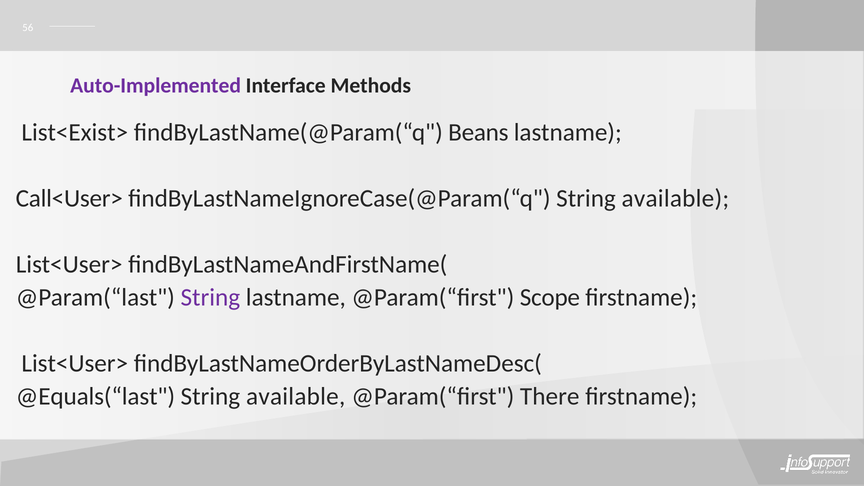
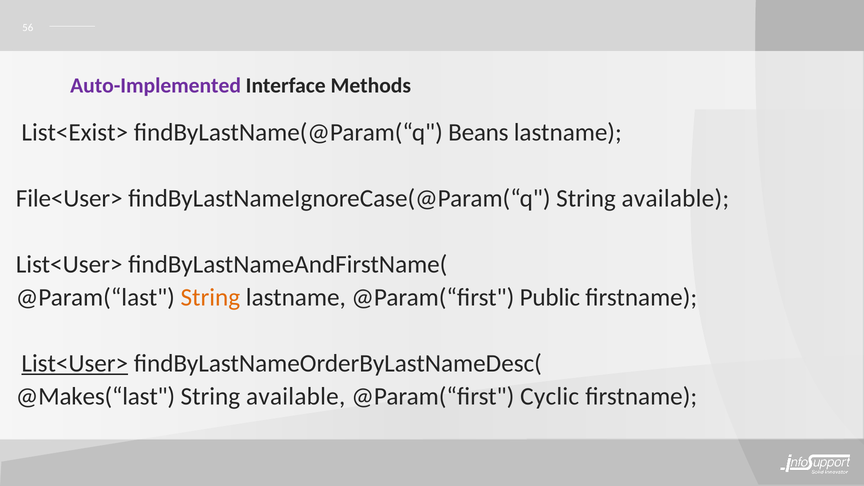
Call<User>: Call<User> -> File<User>
String at (210, 297) colour: purple -> orange
Scope: Scope -> Public
List<User> at (75, 363) underline: none -> present
@Equals(“last: @Equals(“last -> @Makes(“last
There: There -> Cyclic
